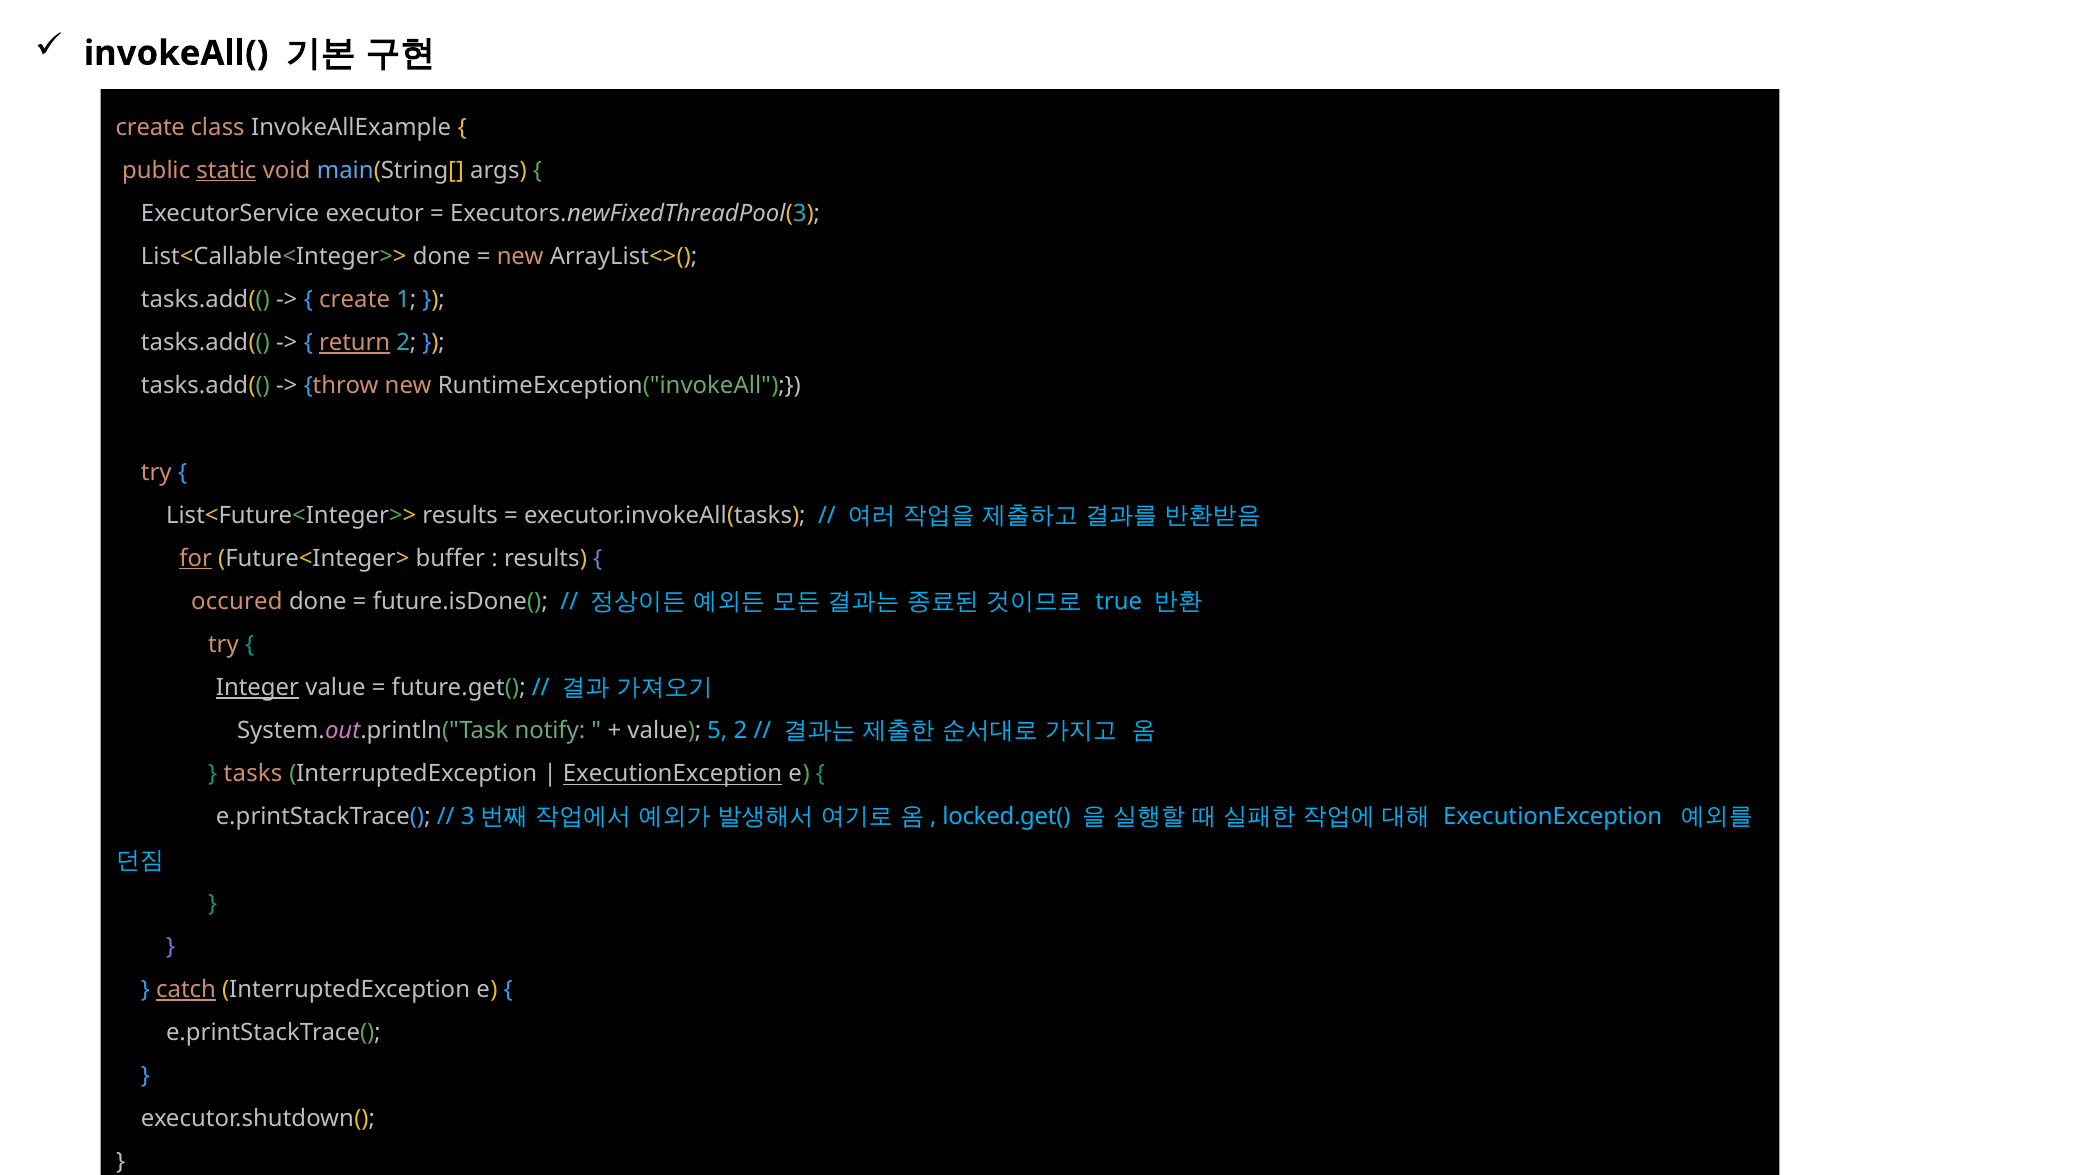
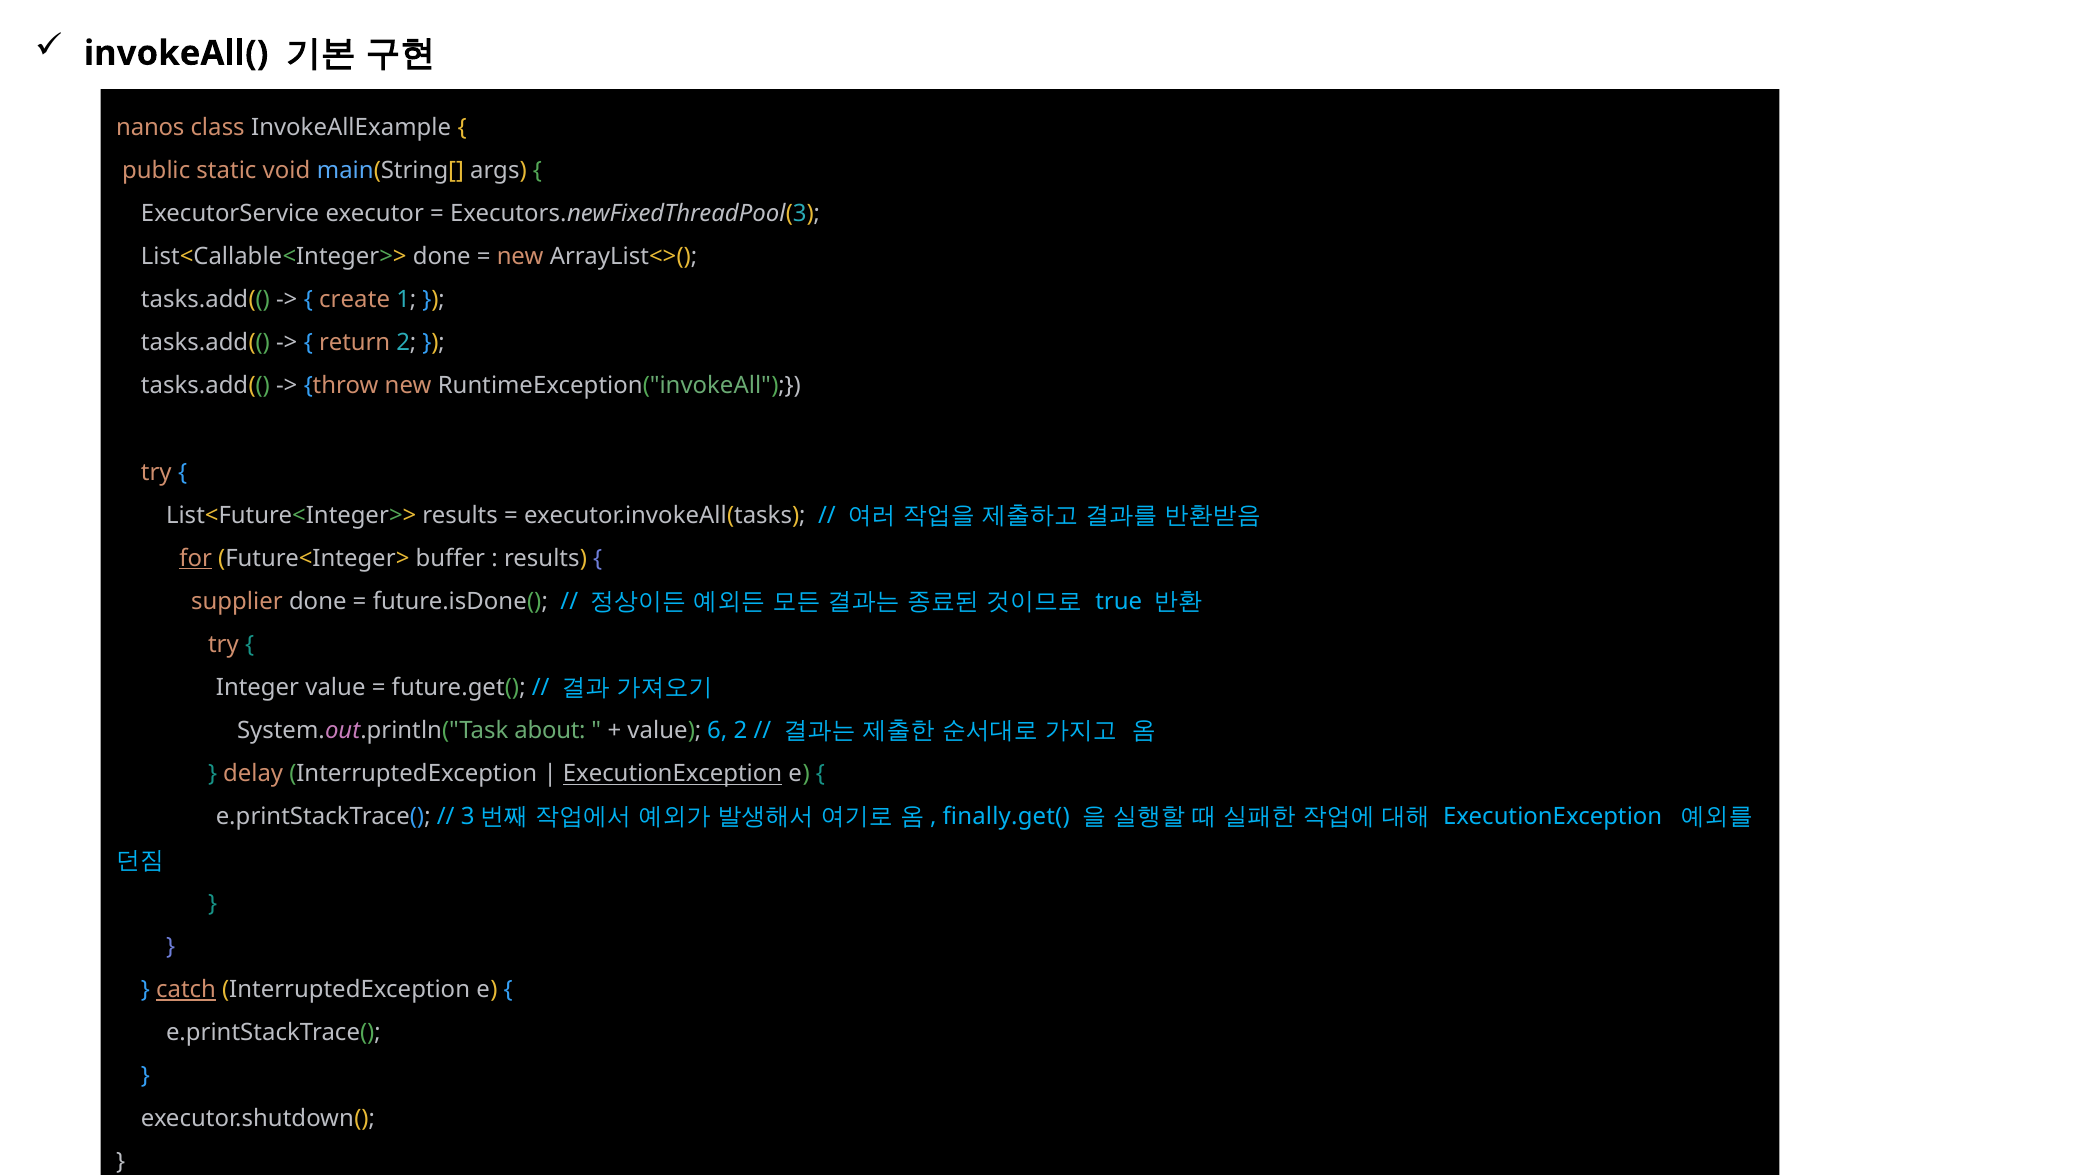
create at (150, 127): create -> nanos
static underline: present -> none
return underline: present -> none
occured: occured -> supplier
Integer underline: present -> none
notify: notify -> about
5: 5 -> 6
tasks: tasks -> delay
locked.get(: locked.get( -> finally.get(
